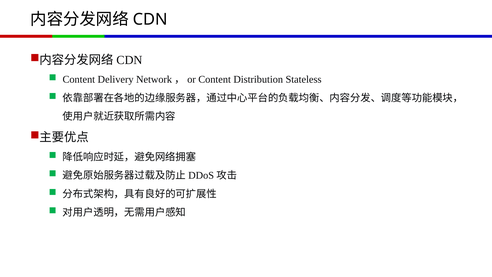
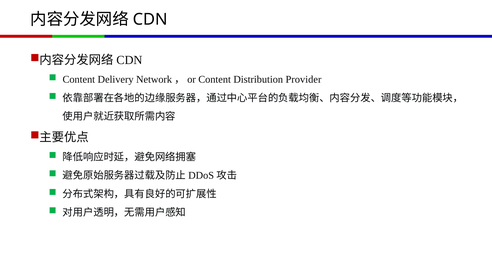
Stateless: Stateless -> Provider
